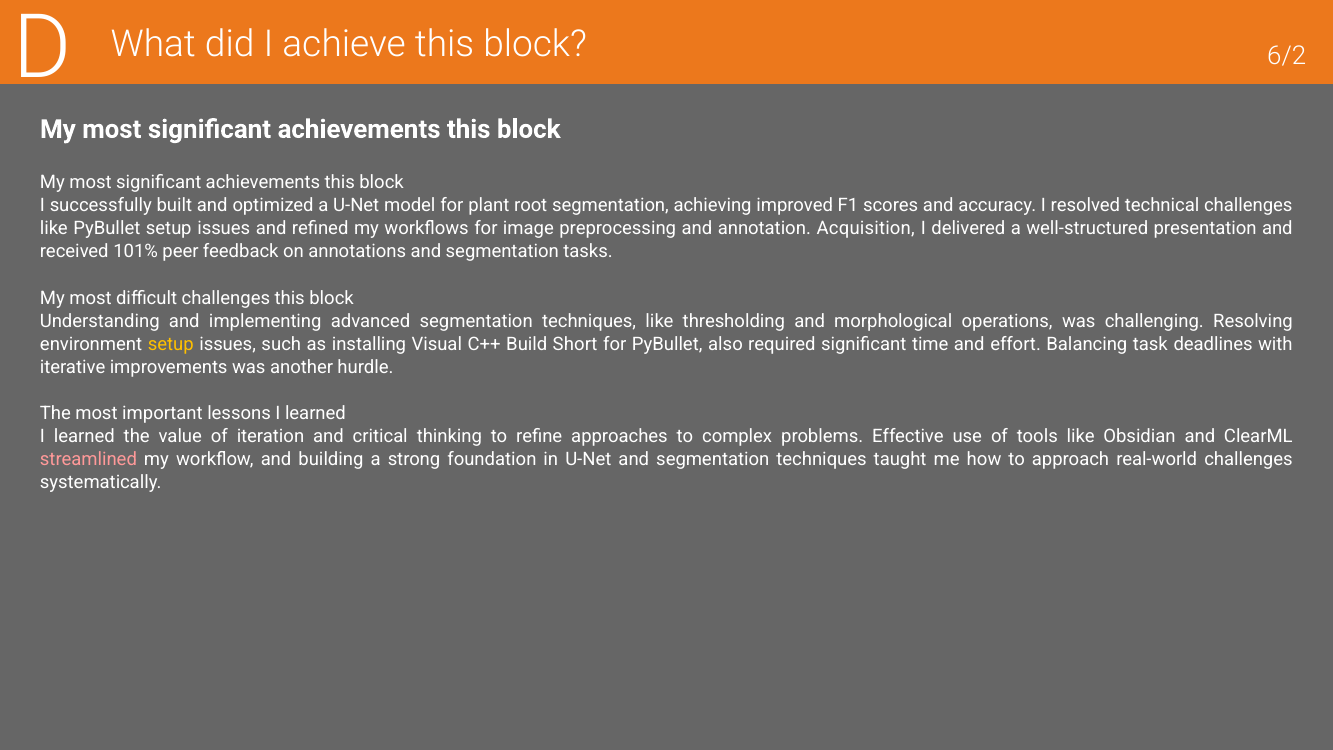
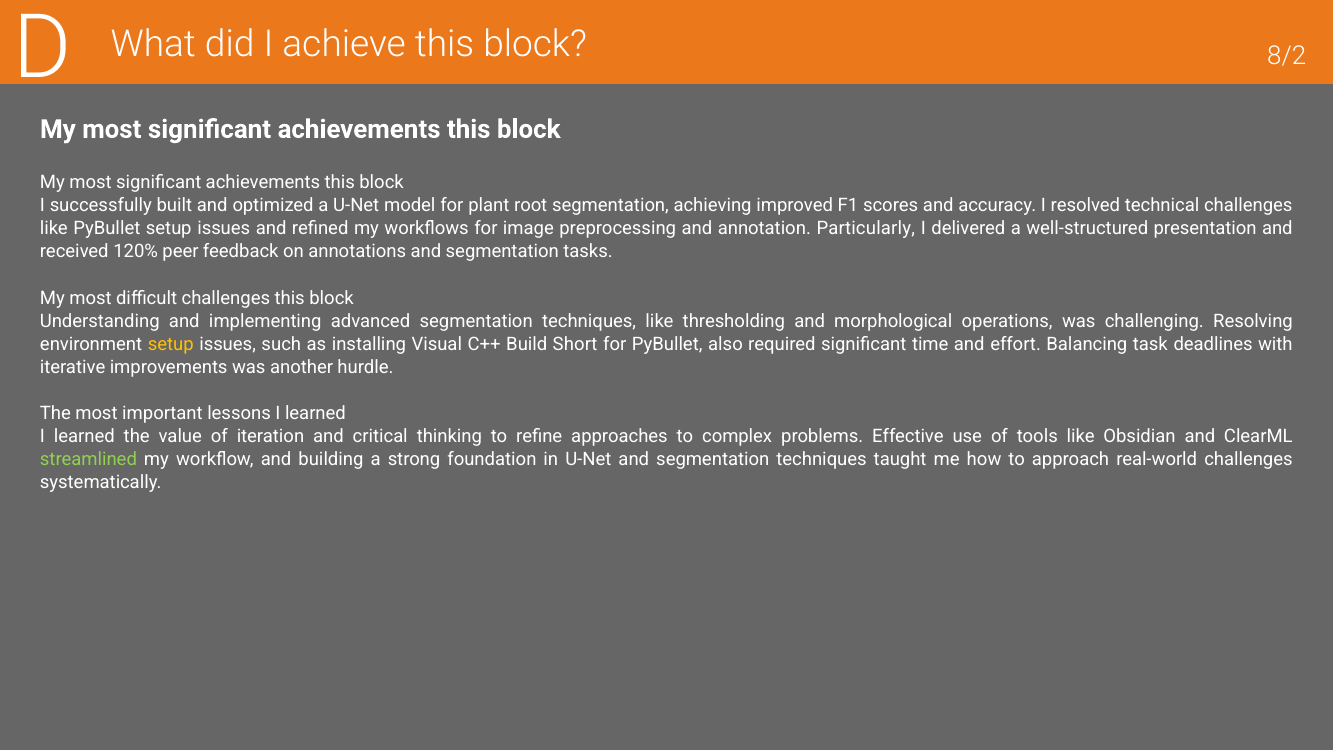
6/2: 6/2 -> 8/2
Acquisition: Acquisition -> Particularly
101%: 101% -> 120%
streamlined colour: pink -> light green
